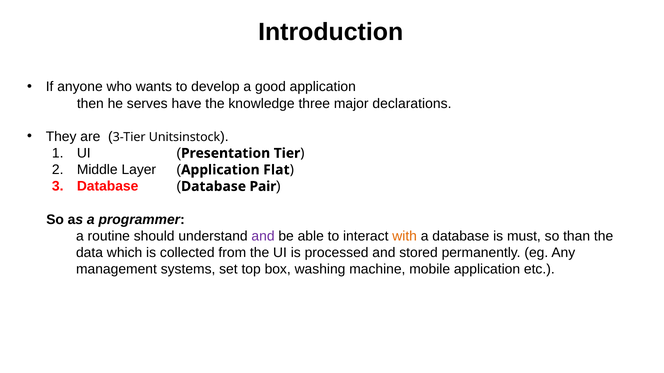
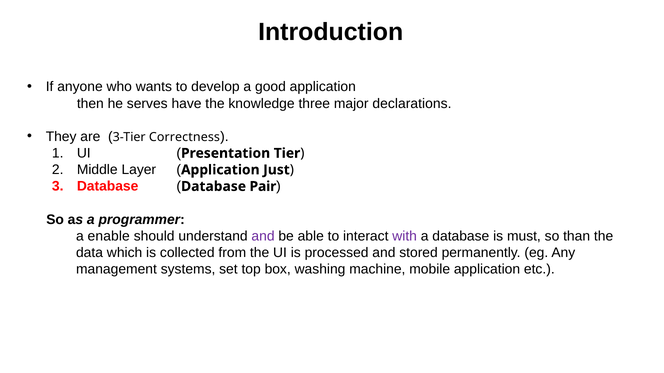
Unitsinstock: Unitsinstock -> Correctness
Flat: Flat -> Just
routine: routine -> enable
with colour: orange -> purple
